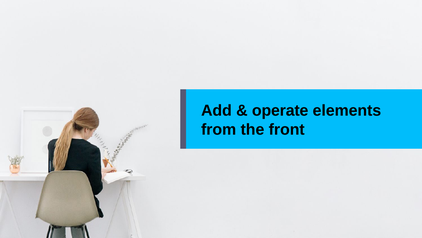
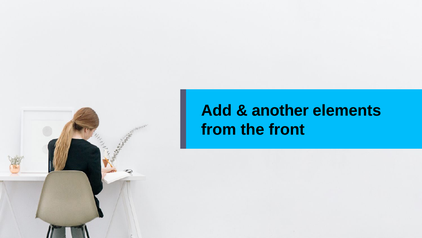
operate: operate -> another
